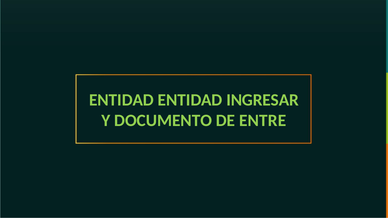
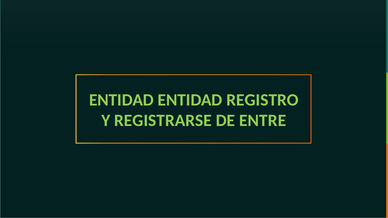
INGRESAR: INGRESAR -> REGISTRO
DOCUMENTO: DOCUMENTO -> REGISTRARSE
